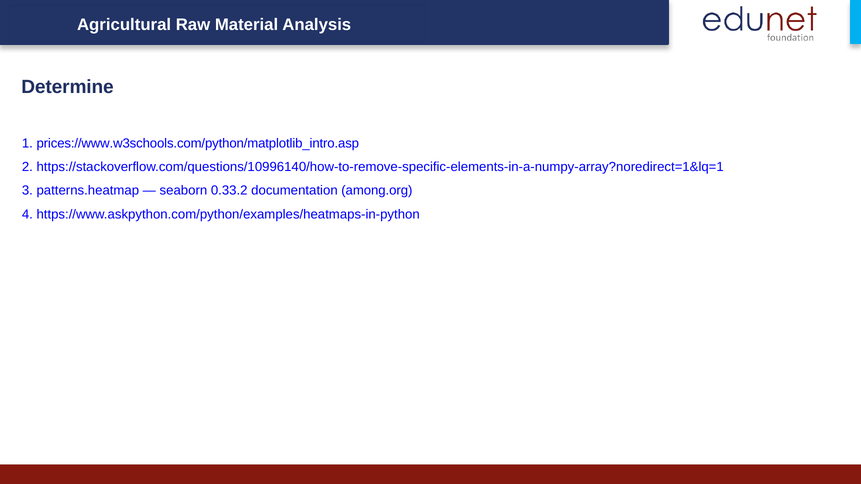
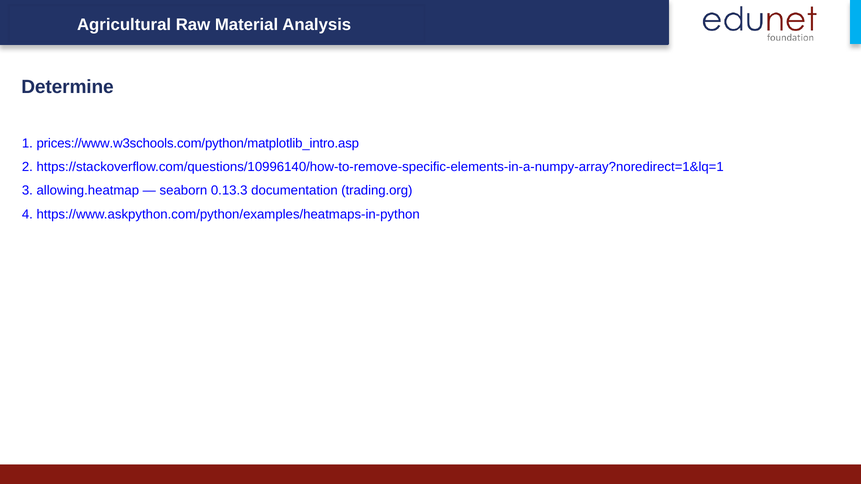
patterns.heatmap: patterns.heatmap -> allowing.heatmap
0.33.2: 0.33.2 -> 0.13.3
among.org: among.org -> trading.org
